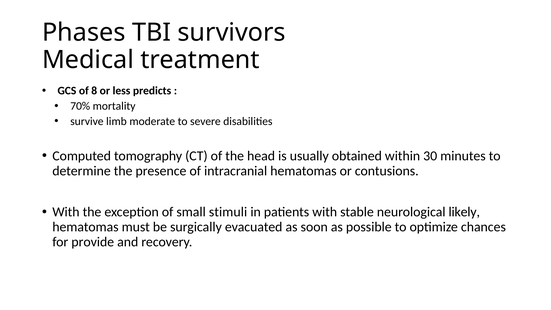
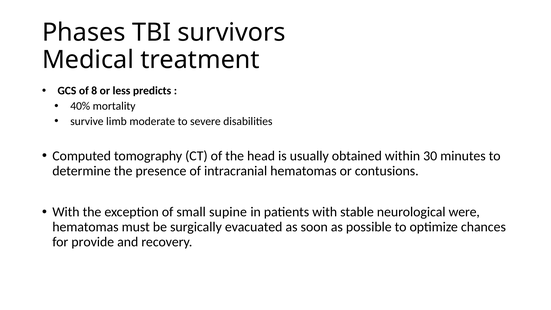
70%: 70% -> 40%
stimuli: stimuli -> supine
likely: likely -> were
